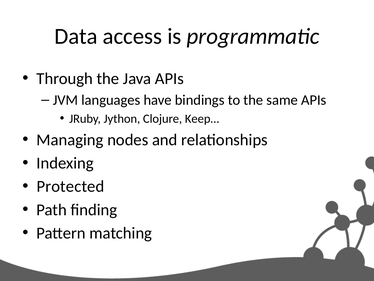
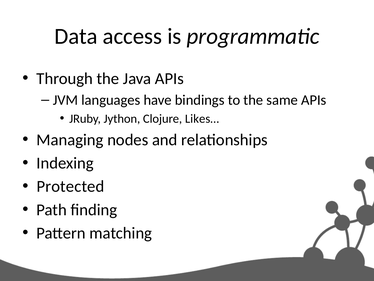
Keep…: Keep… -> Likes…
